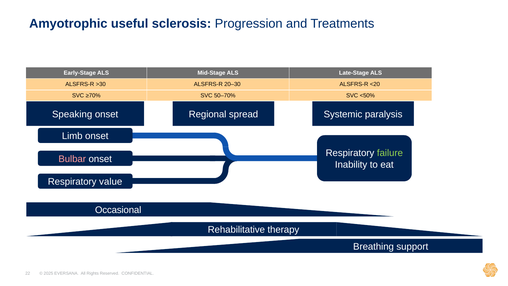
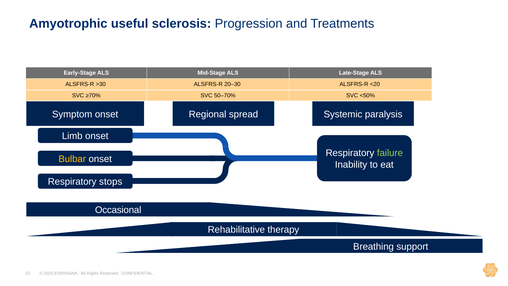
Speaking: Speaking -> Symptom
Bulbar colour: pink -> yellow
value: value -> stops
